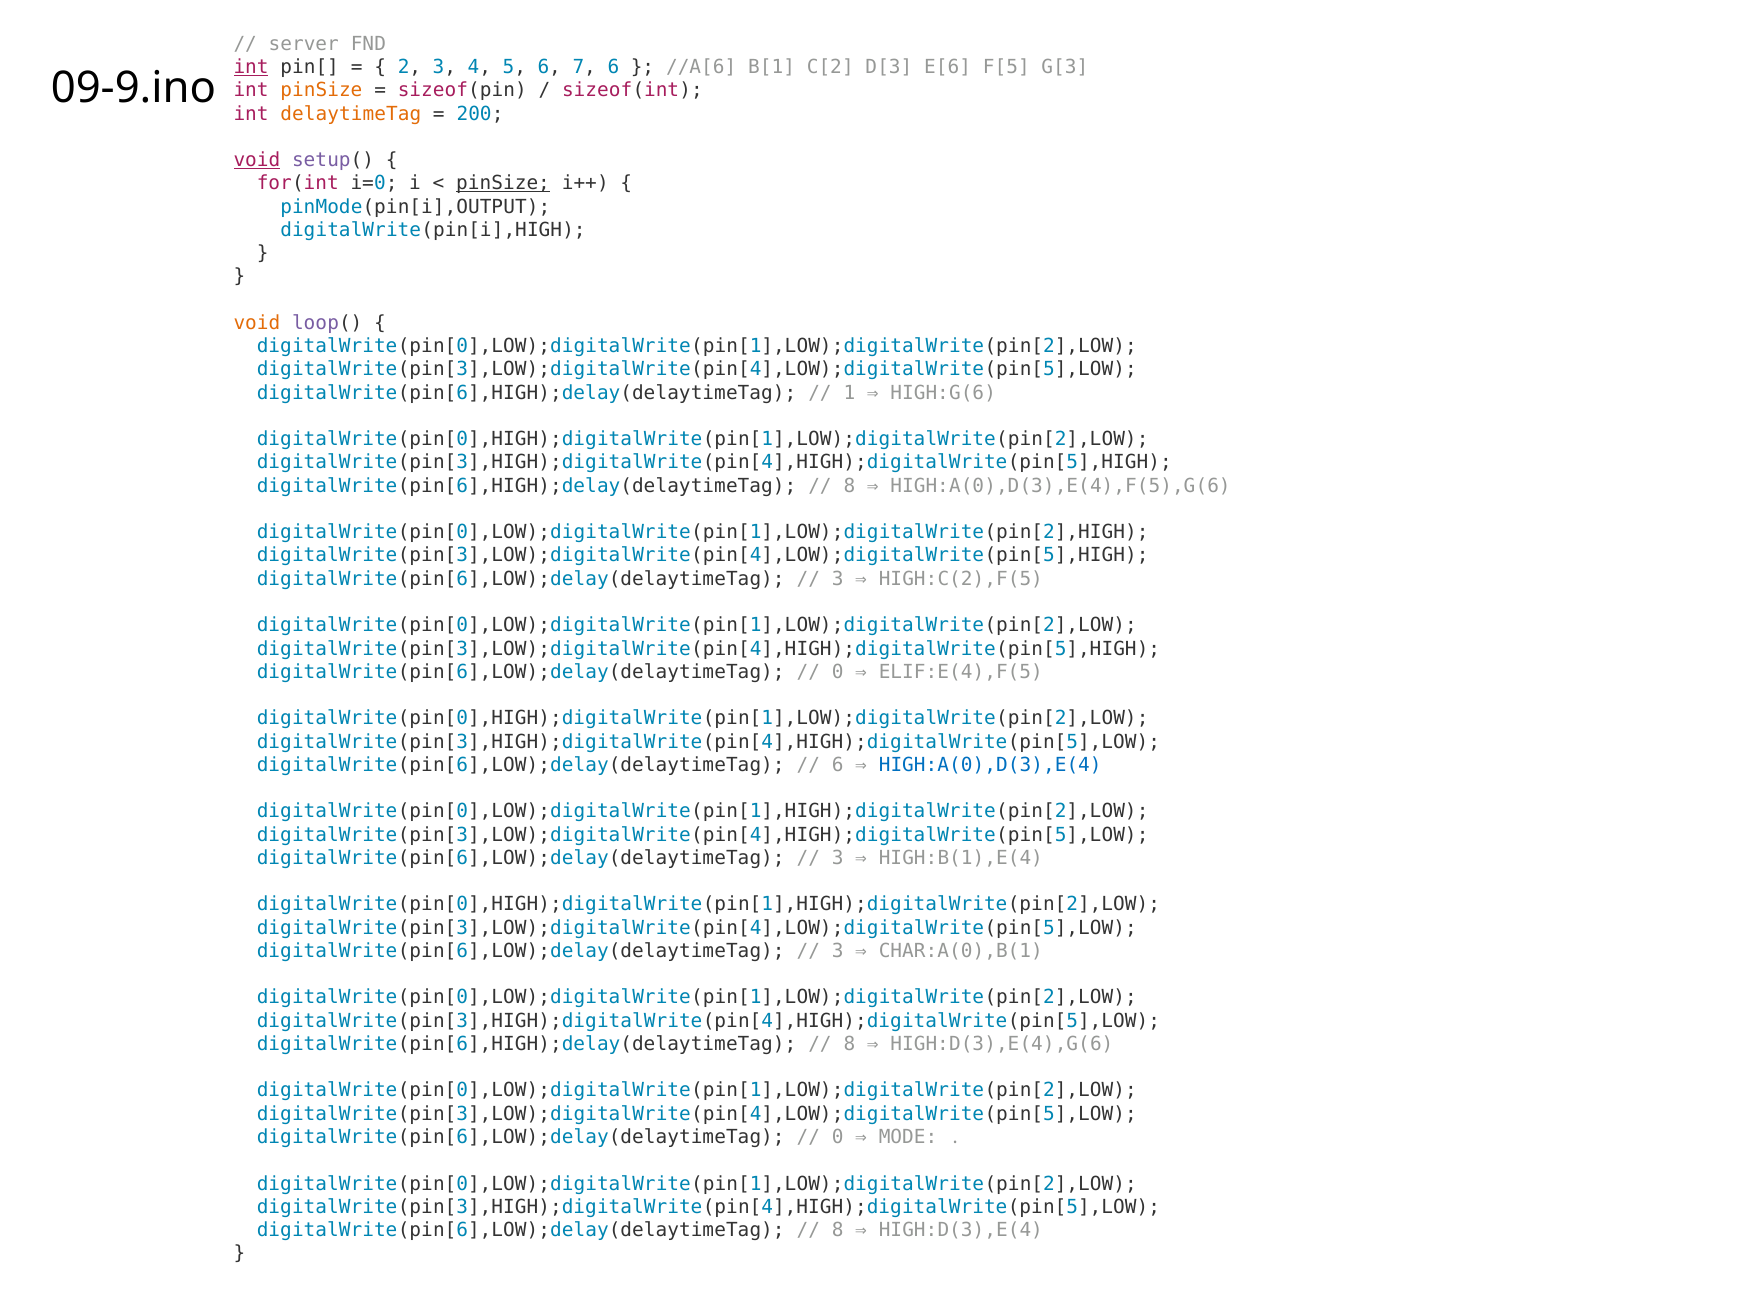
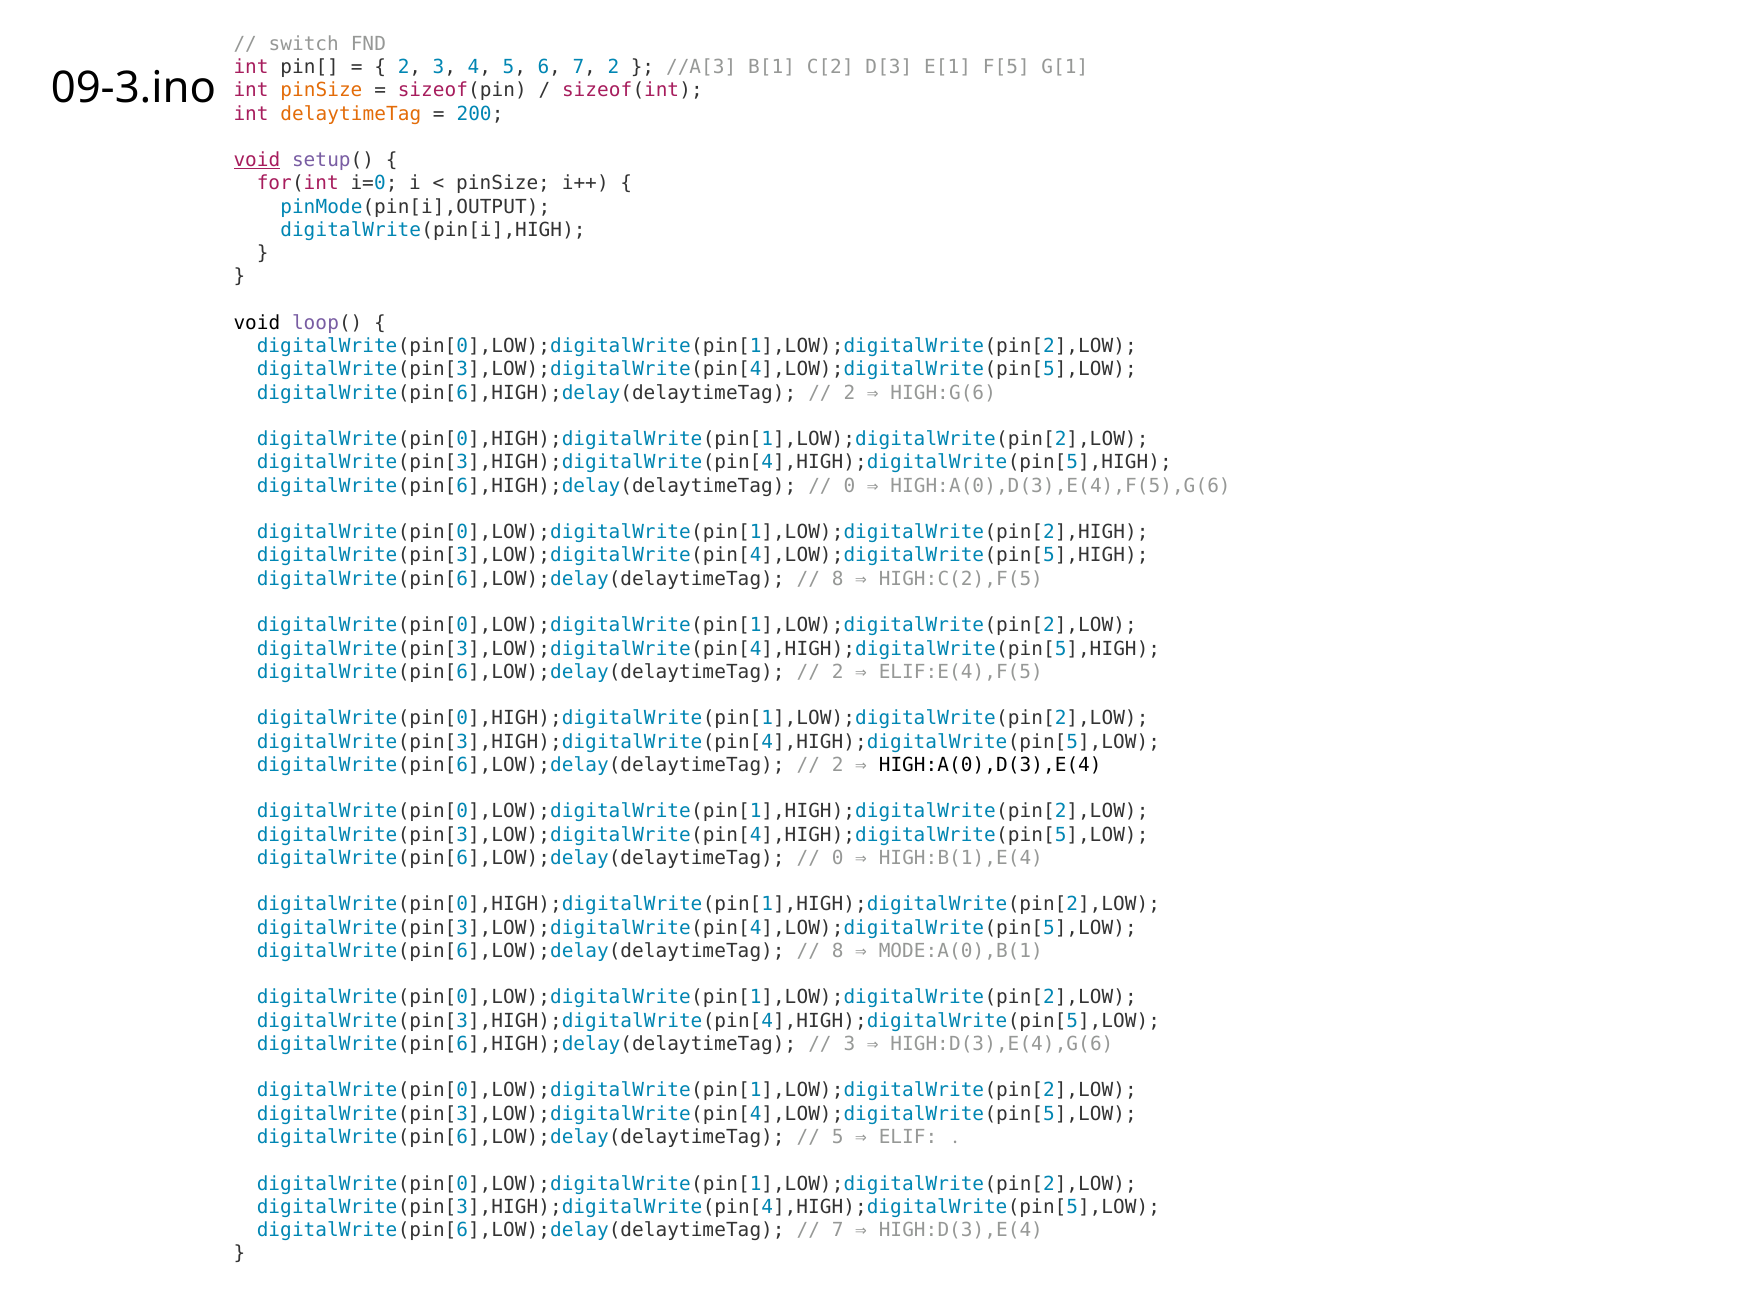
server: server -> switch
int at (251, 67) underline: present -> none
7 6: 6 -> 2
//A[6: //A[6 -> //A[3
E[6: E[6 -> E[1
G[3: G[3 -> G[1
09-9.ino: 09-9.ino -> 09-3.ino
pinSize at (503, 183) underline: present -> none
void at (257, 323) colour: orange -> black
1 at (849, 393): 1 -> 2
8 at (849, 486): 8 -> 0
3 at (838, 579): 3 -> 8
0 at (838, 672): 0 -> 2
6 at (838, 765): 6 -> 2
HIGH:A(0),D(3),E(4 colour: blue -> black
3 at (838, 858): 3 -> 0
3 at (838, 951): 3 -> 8
CHAR:A(0),B(1: CHAR:A(0),B(1 -> MODE:A(0),B(1
8 at (849, 1044): 8 -> 3
0 at (838, 1137): 0 -> 5
MODE: MODE -> ELIF
8 at (838, 1230): 8 -> 7
